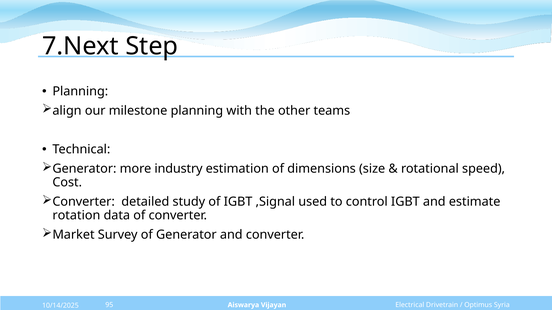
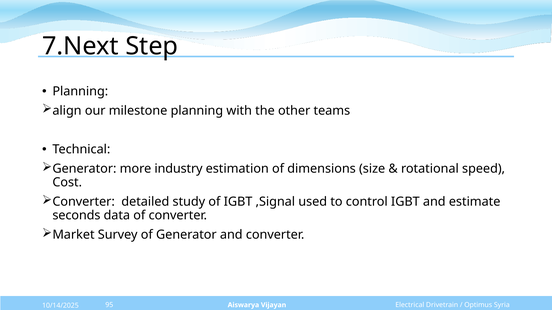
rotation: rotation -> seconds
